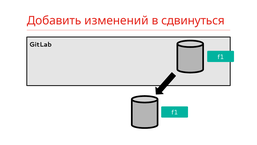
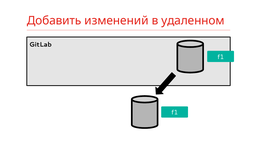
сдвинуться: сдвинуться -> удаленном
